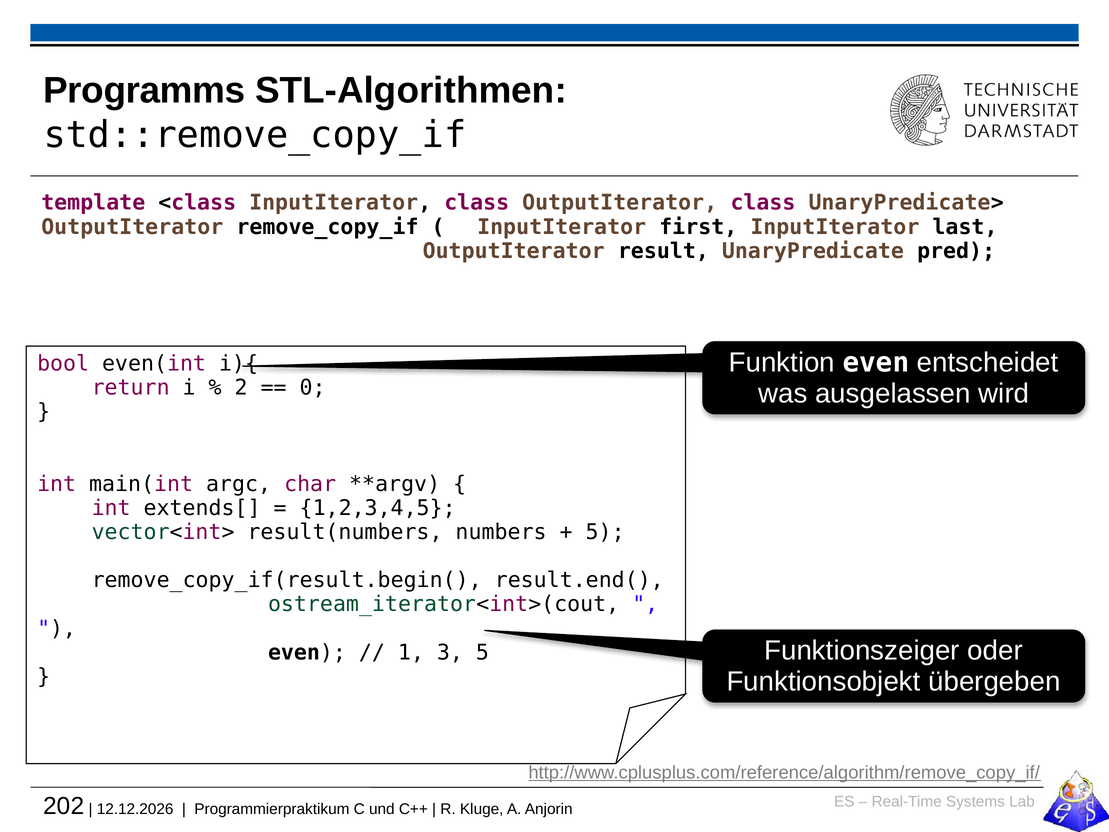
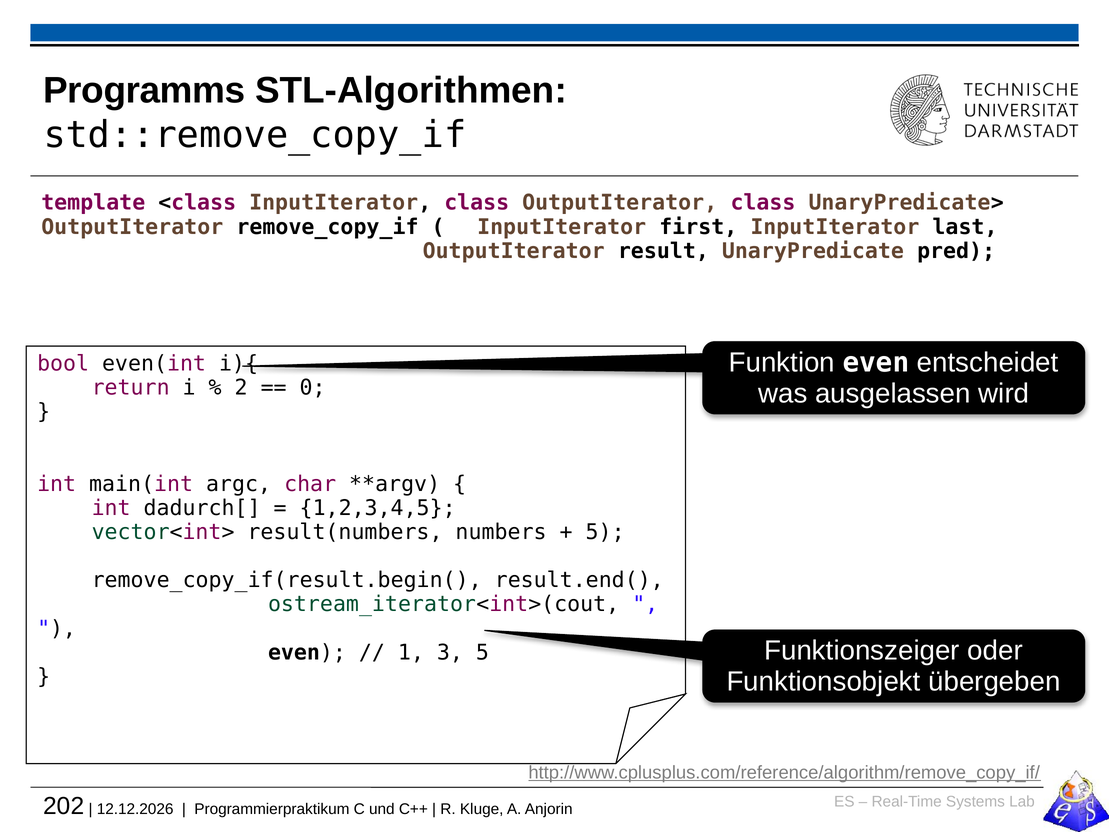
extends[: extends[ -> dadurch[
